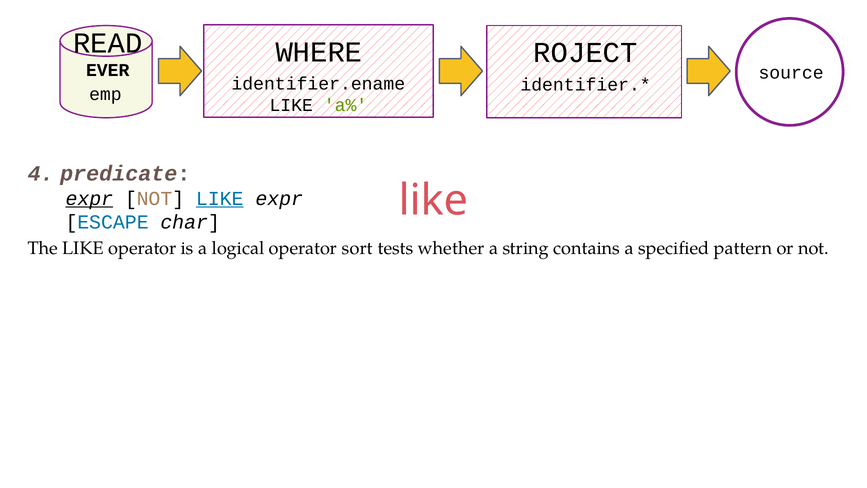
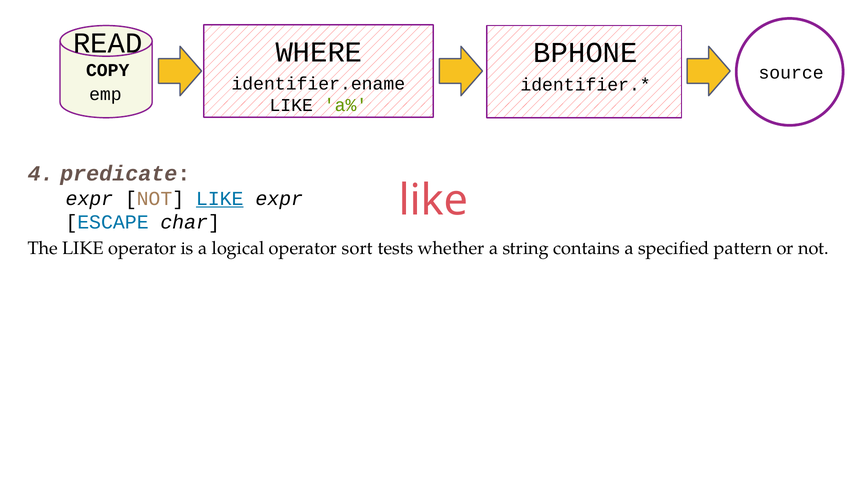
ROJECT: ROJECT -> BPHONE
EVER: EVER -> COPY
expr at (89, 198) underline: present -> none
